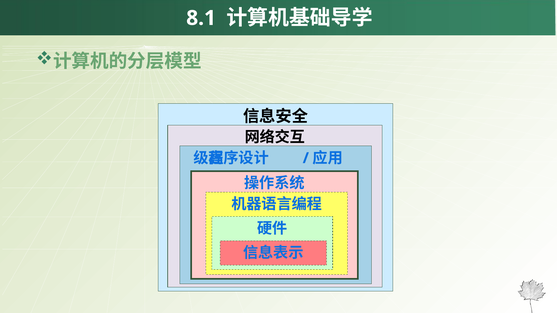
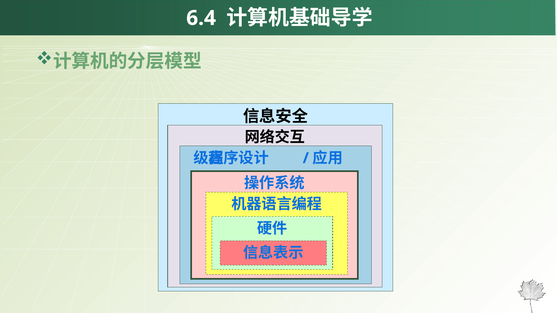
8.1: 8.1 -> 6.4
